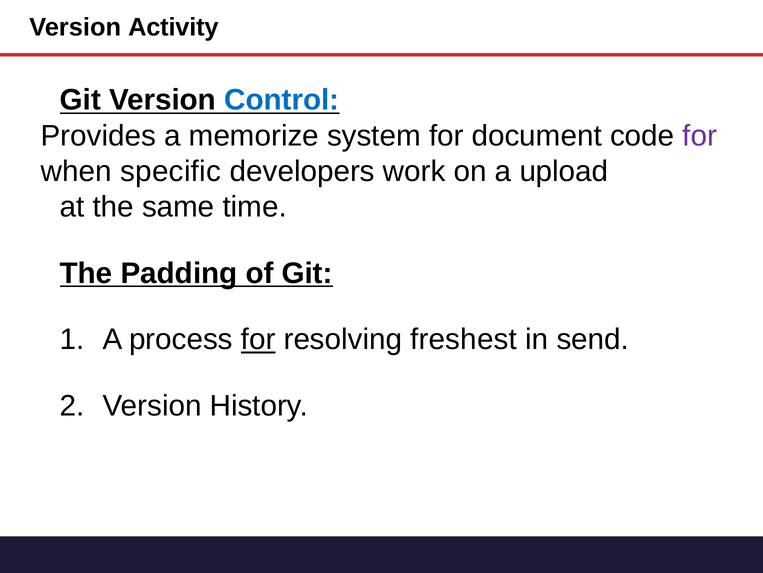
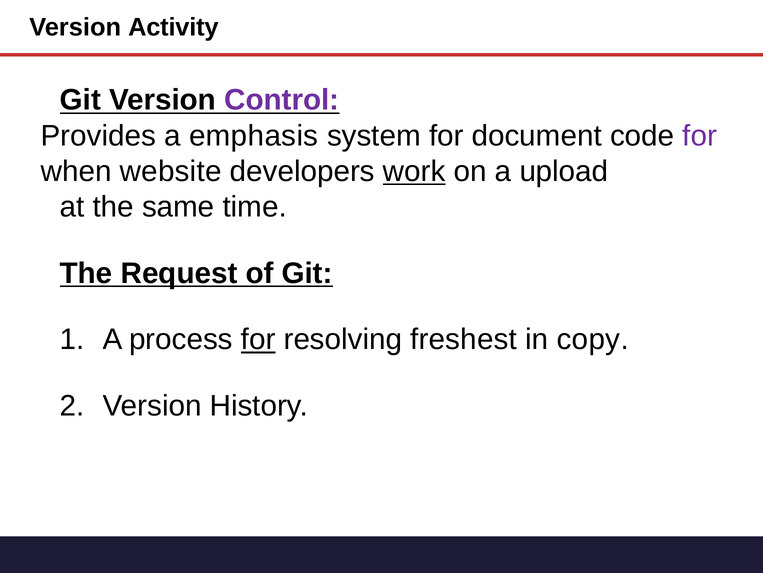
Control colour: blue -> purple
memorize: memorize -> emphasis
specific: specific -> website
work underline: none -> present
Padding: Padding -> Request
send: send -> copy
